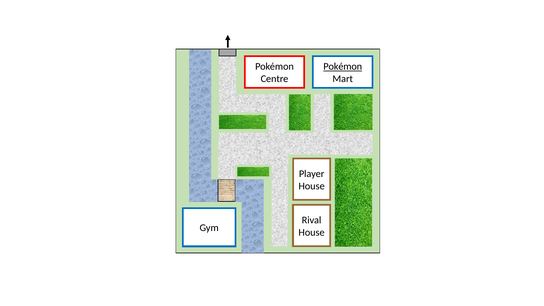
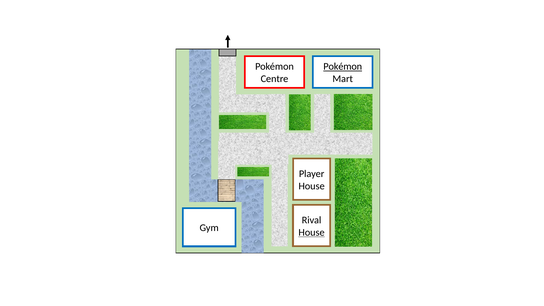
House at (312, 232) underline: none -> present
